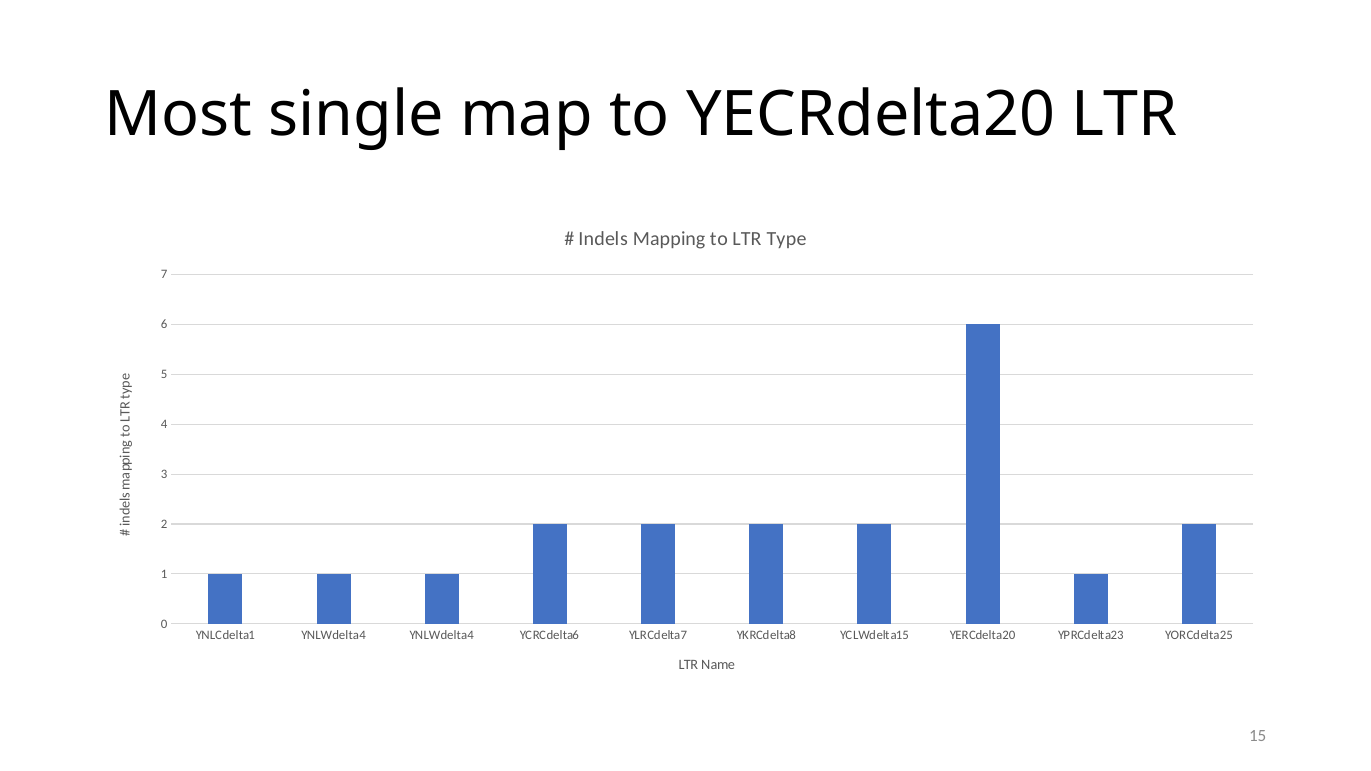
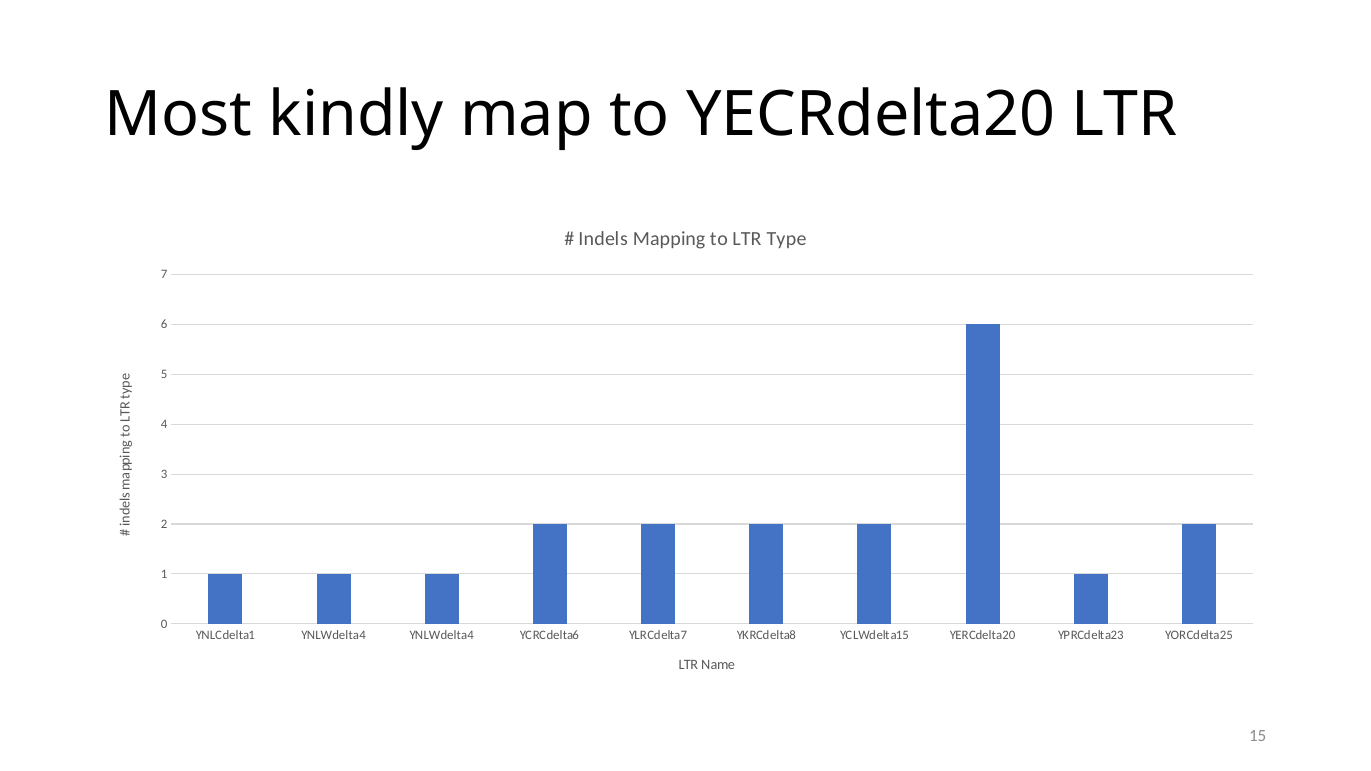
single: single -> kindly
